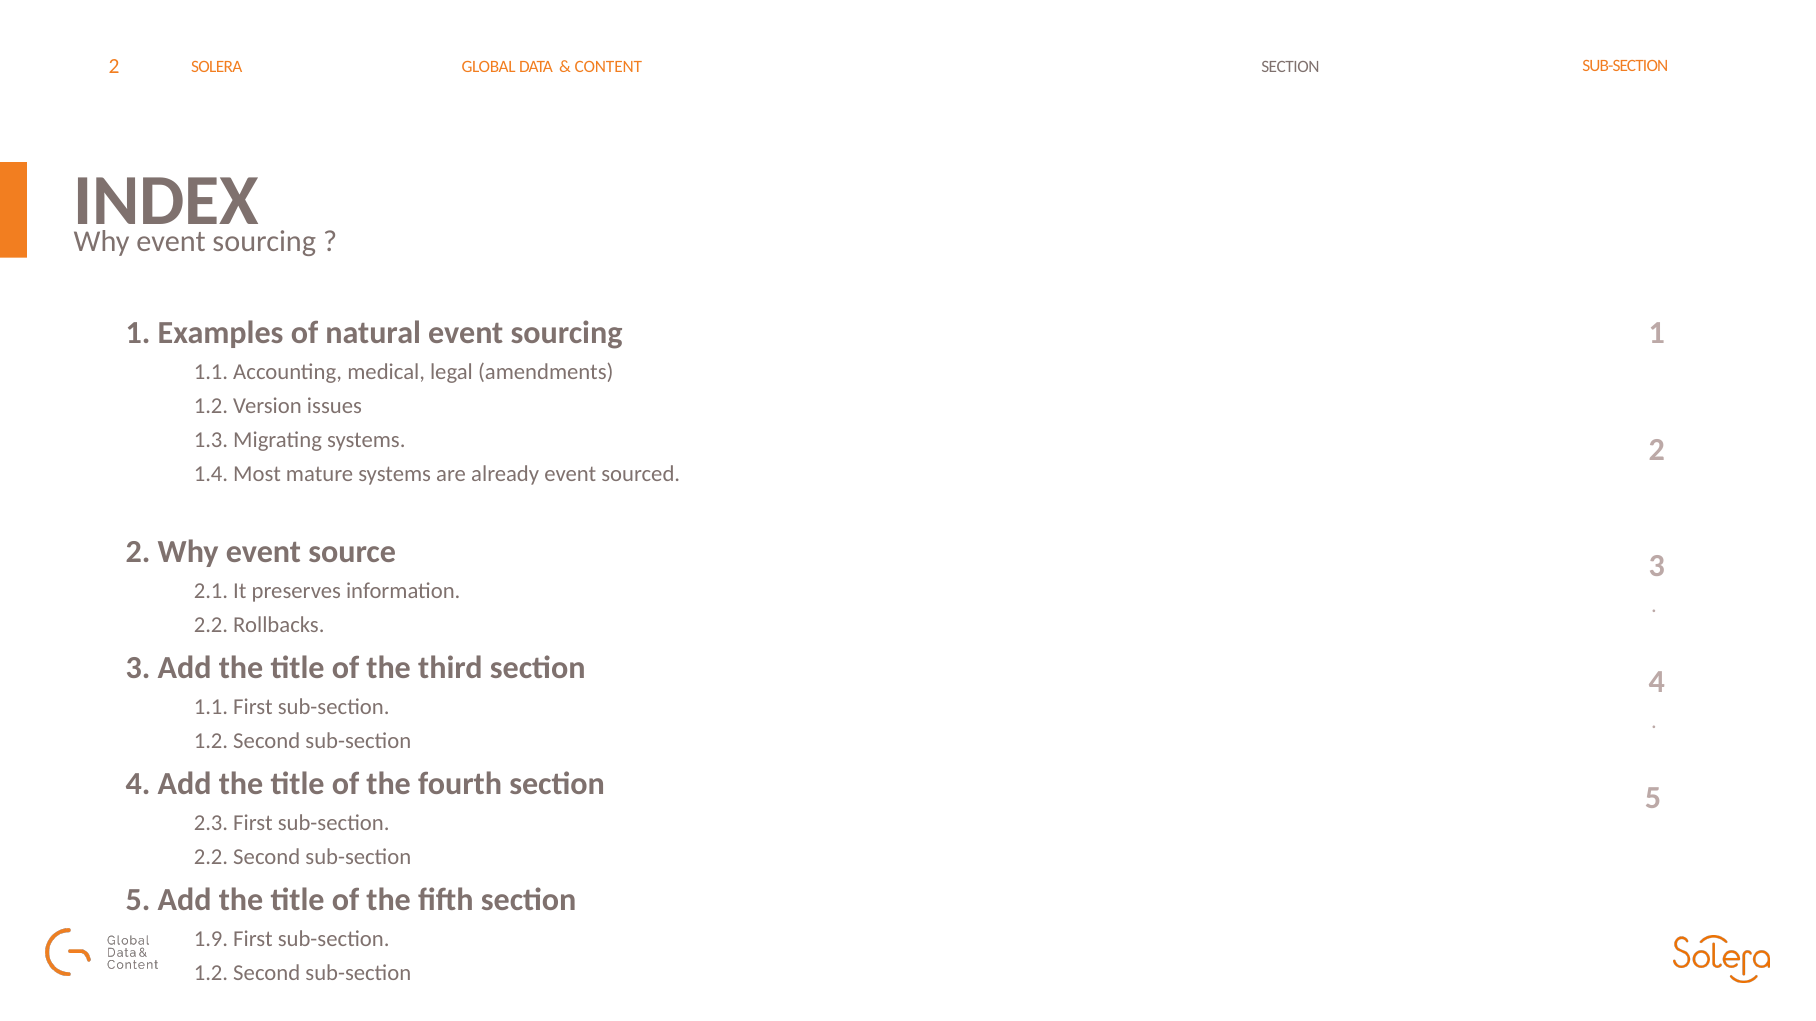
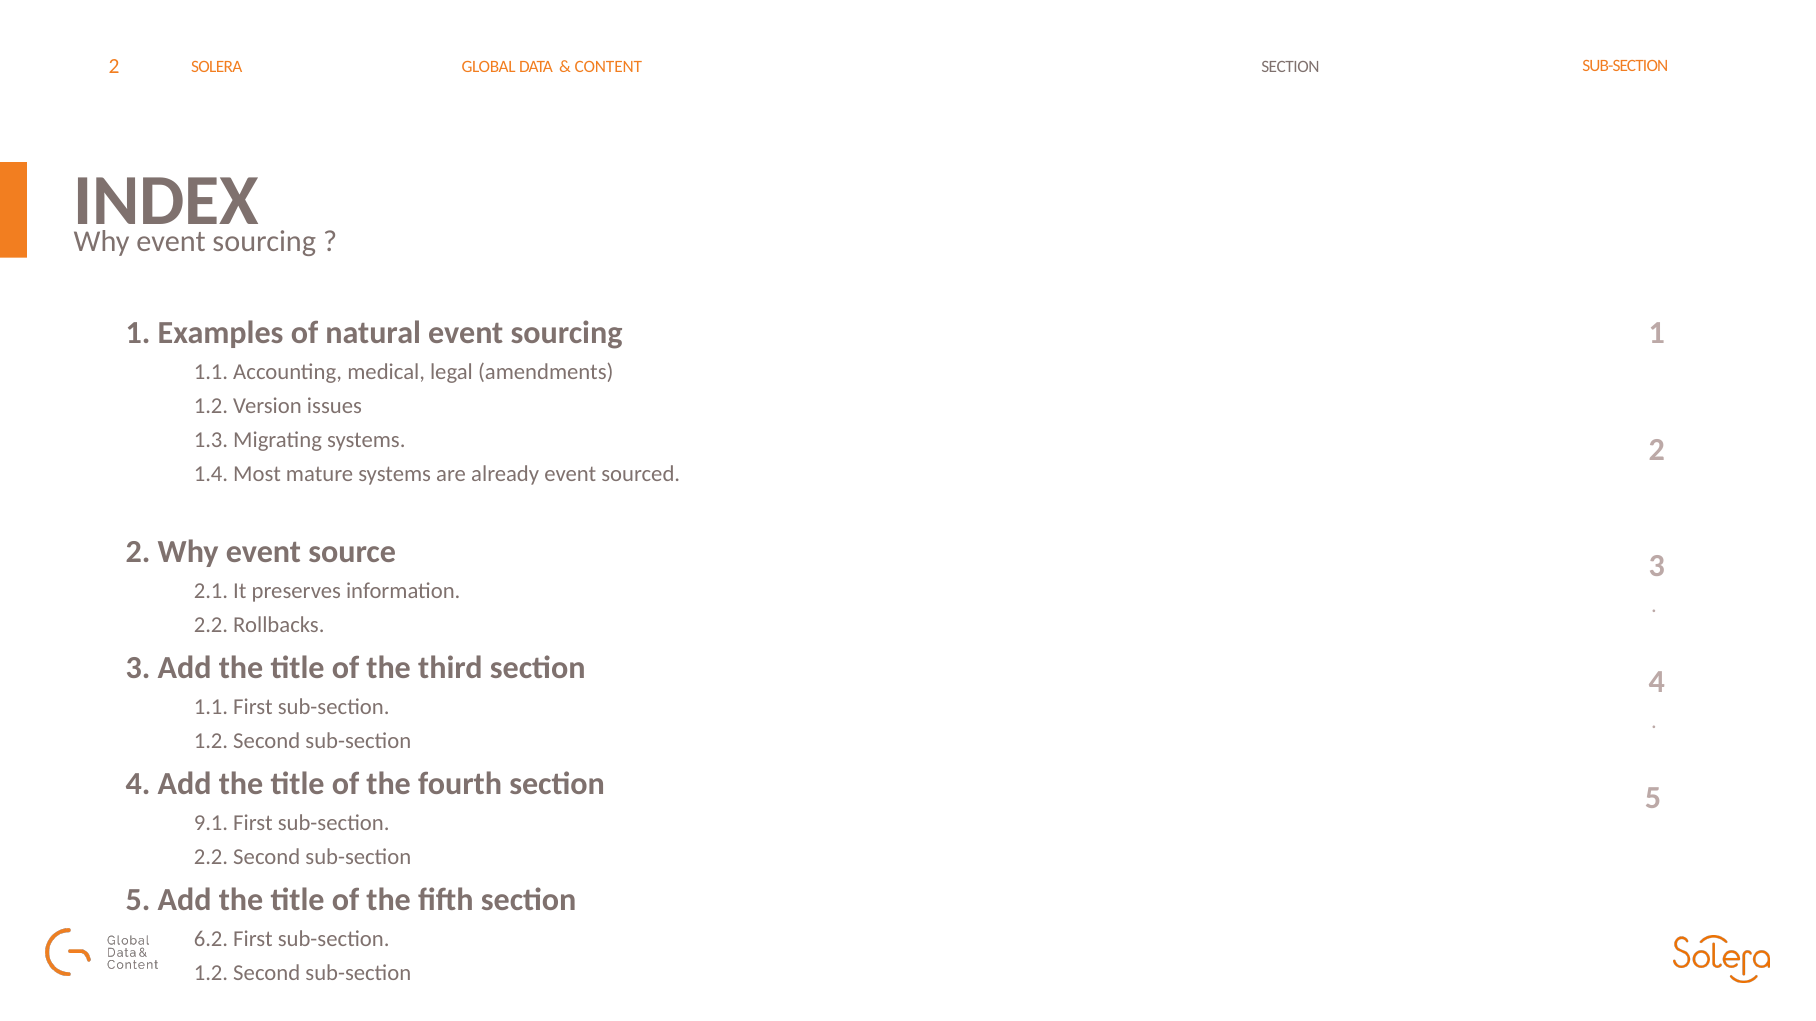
2.3: 2.3 -> 9.1
1.9: 1.9 -> 6.2
